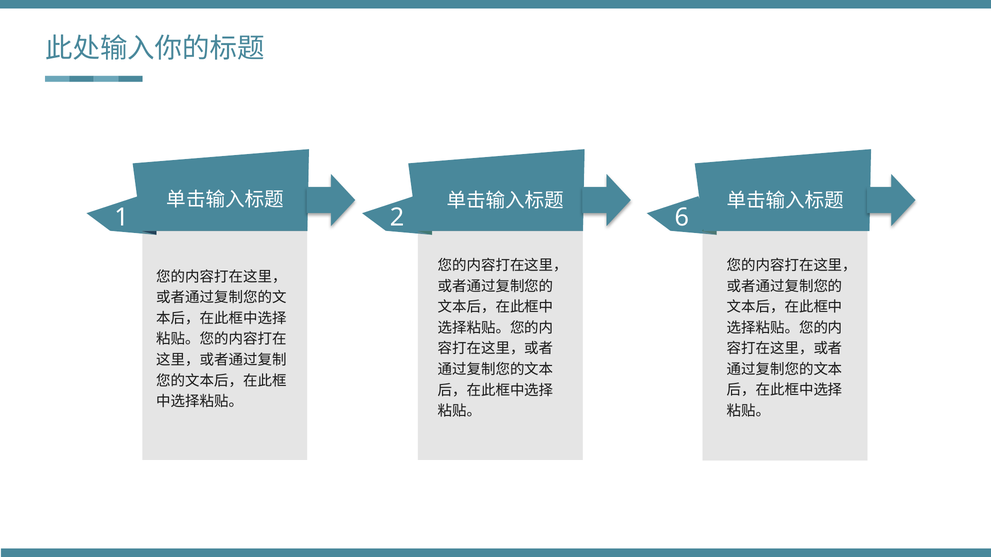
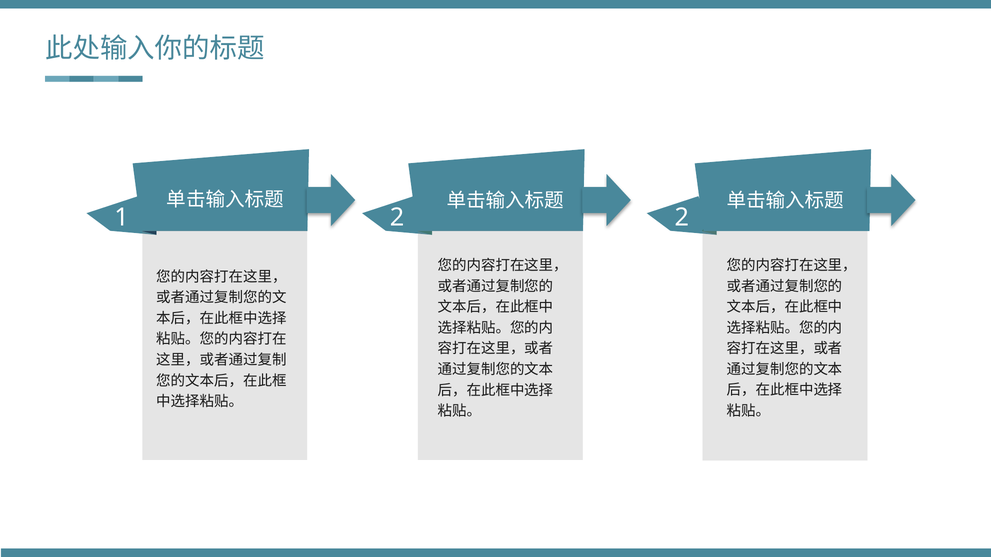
2 6: 6 -> 2
